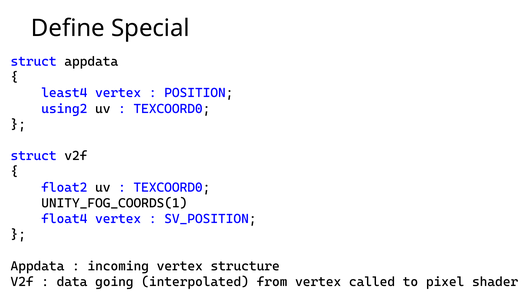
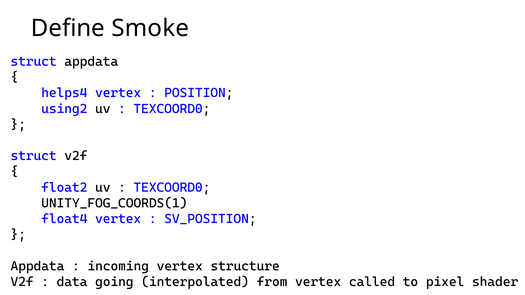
Special: Special -> Smoke
least4: least4 -> helps4
